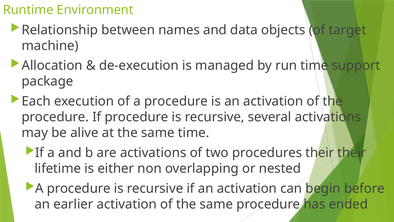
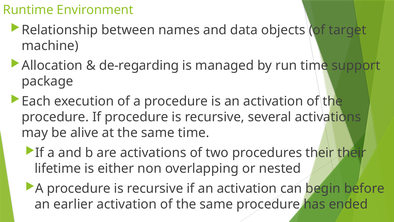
de-execution: de-execution -> de-regarding
